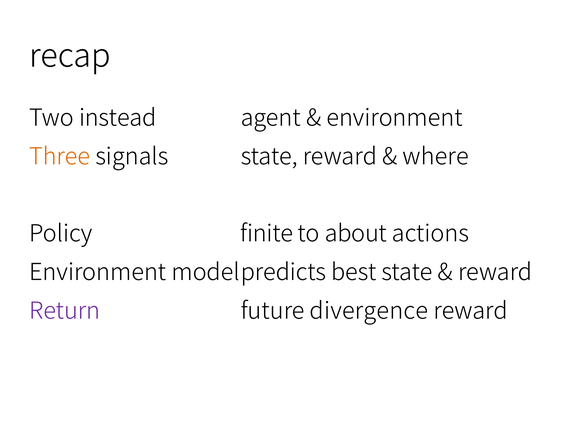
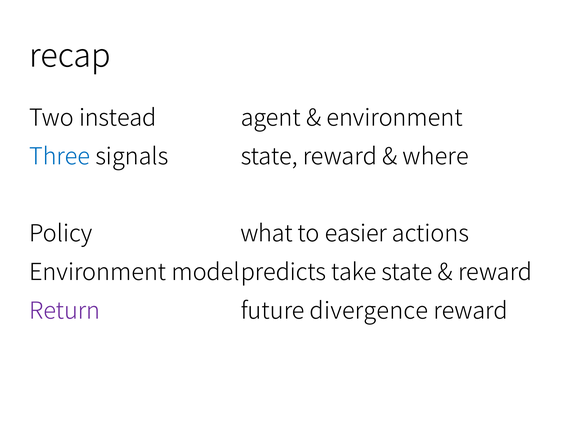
Three colour: orange -> blue
finite: finite -> what
about: about -> easier
best: best -> take
